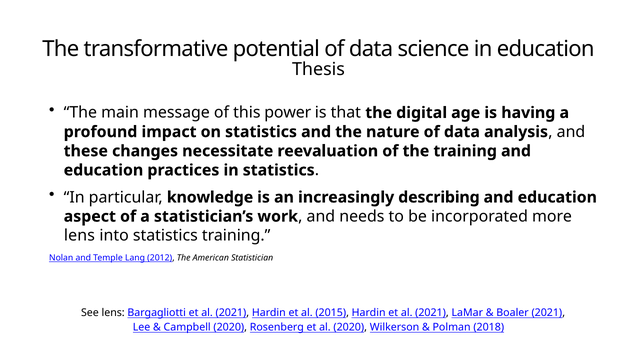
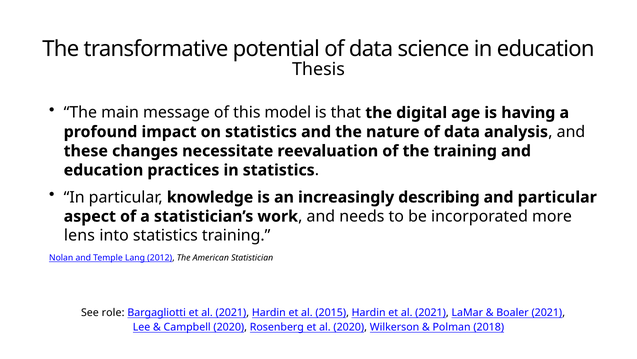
power: power -> model
education at (557, 197): education -> particular
See lens: lens -> role
